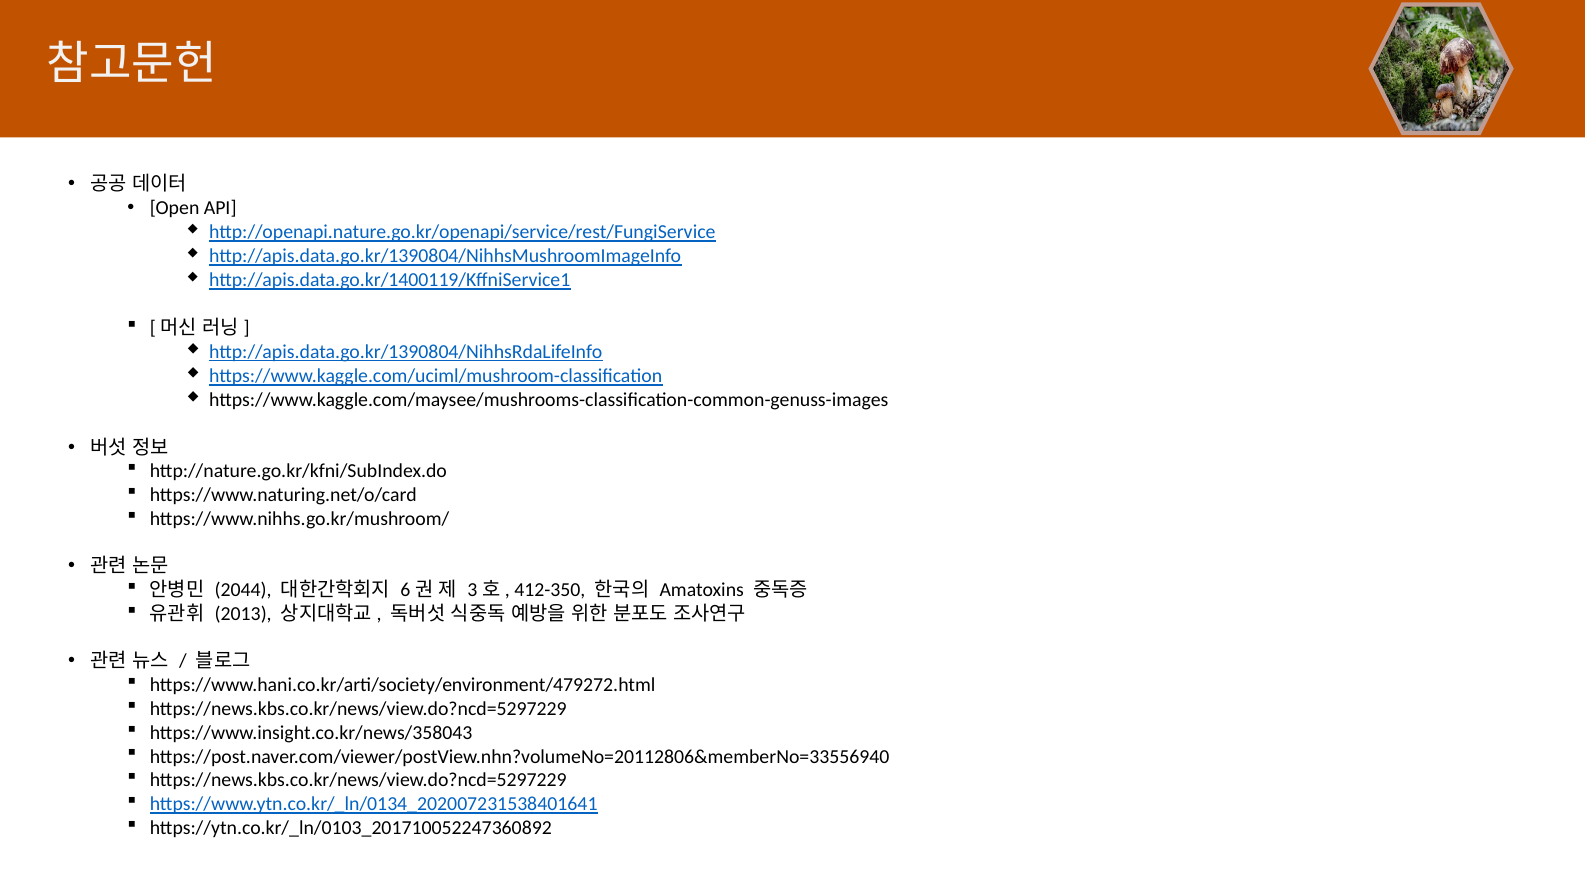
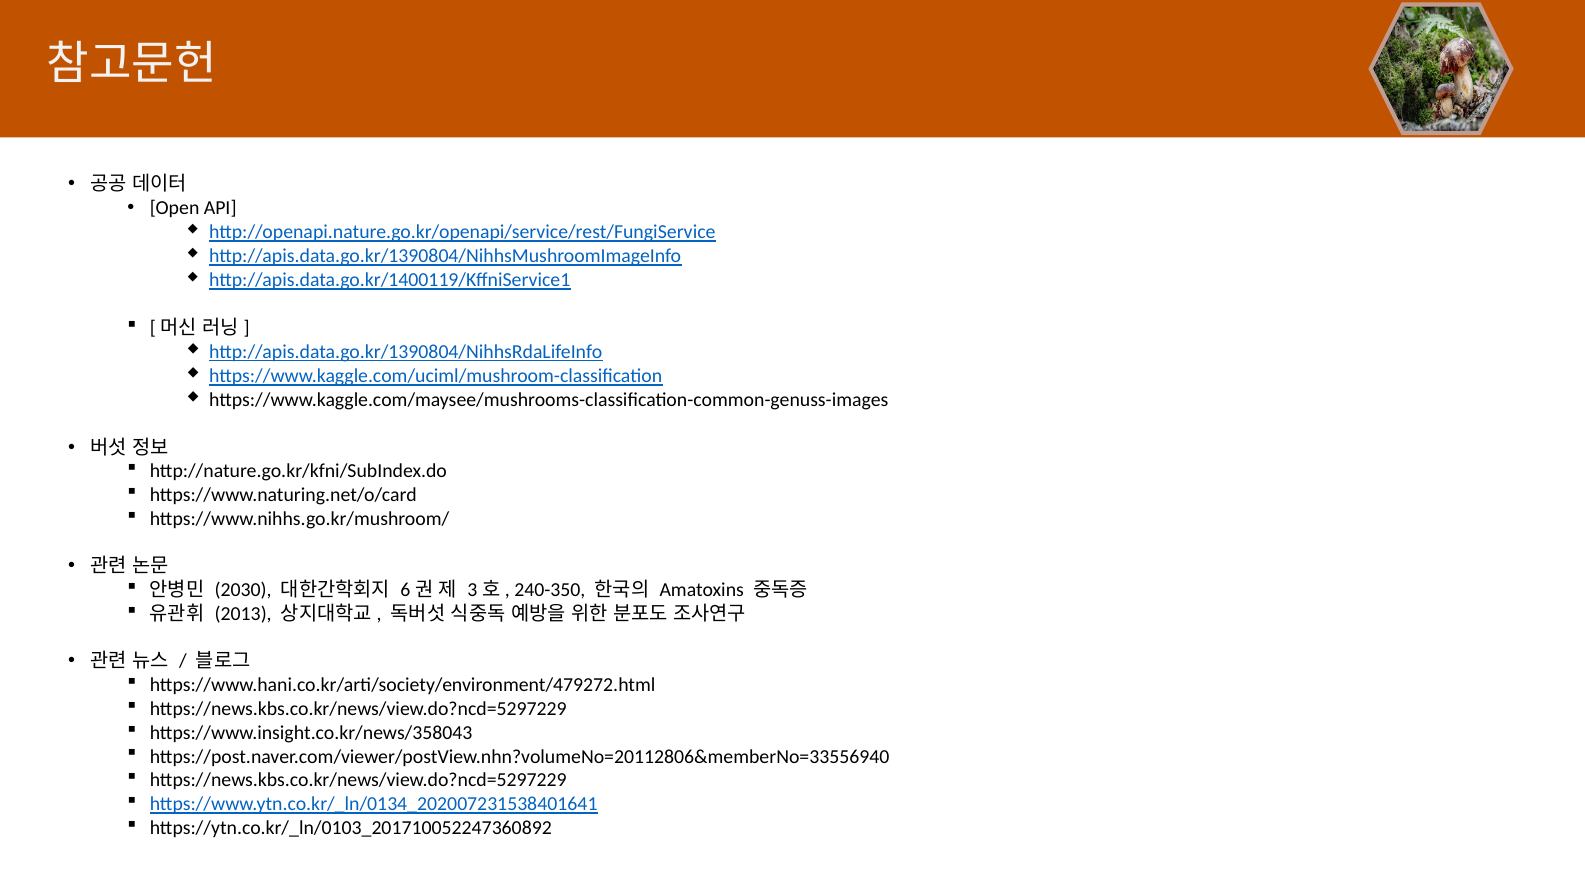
2044: 2044 -> 2030
412-350: 412-350 -> 240-350
